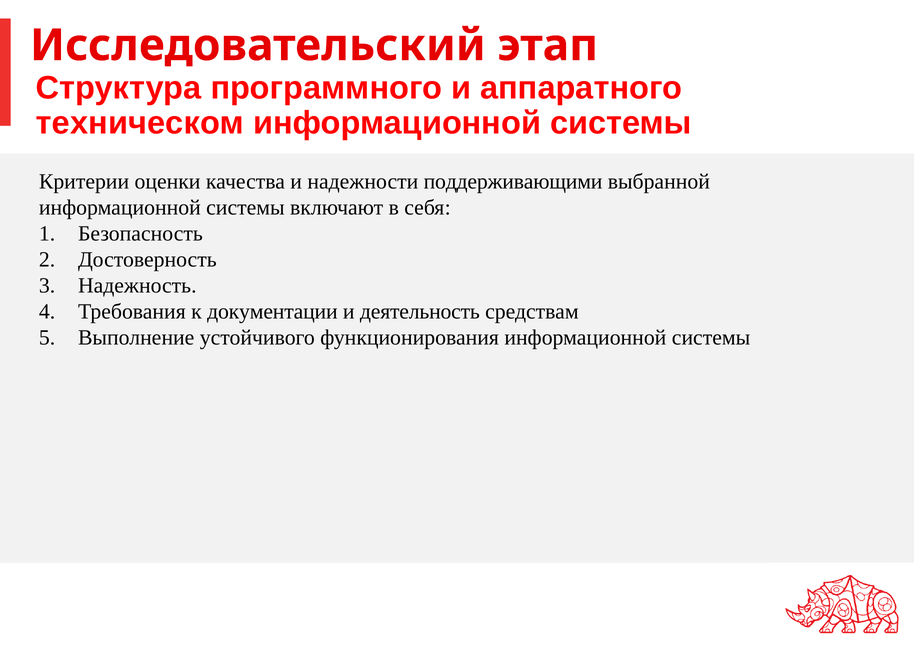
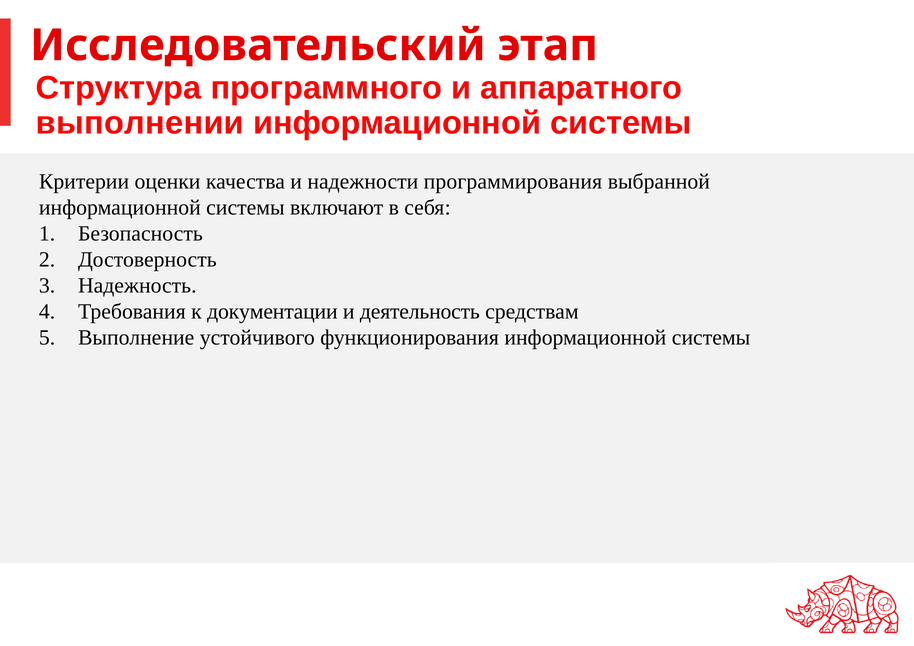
техническом: техническом -> выполнении
поддерживающими: поддерживающими -> программирования
